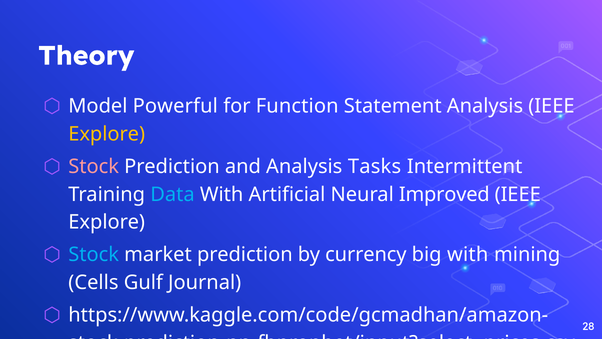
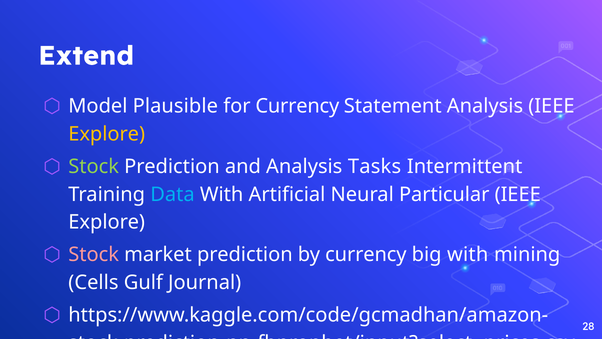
Theory: Theory -> Extend
Powerful: Powerful -> Plausible
for Function: Function -> Currency
Stock at (94, 166) colour: pink -> light green
Improved: Improved -> Particular
Stock at (94, 255) colour: light blue -> pink
